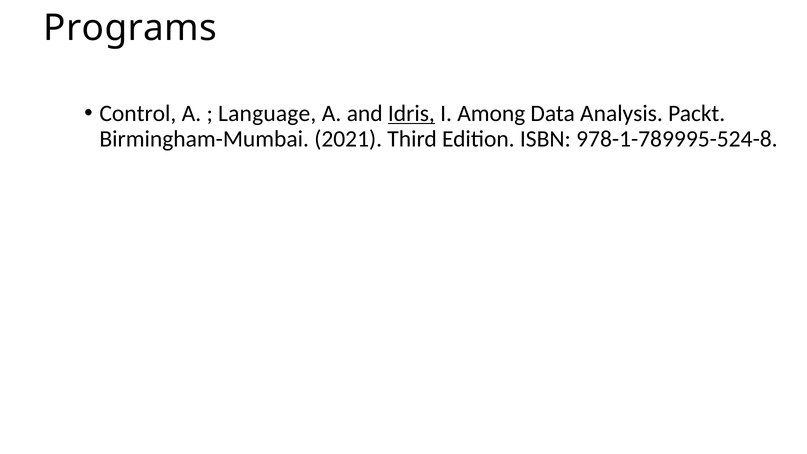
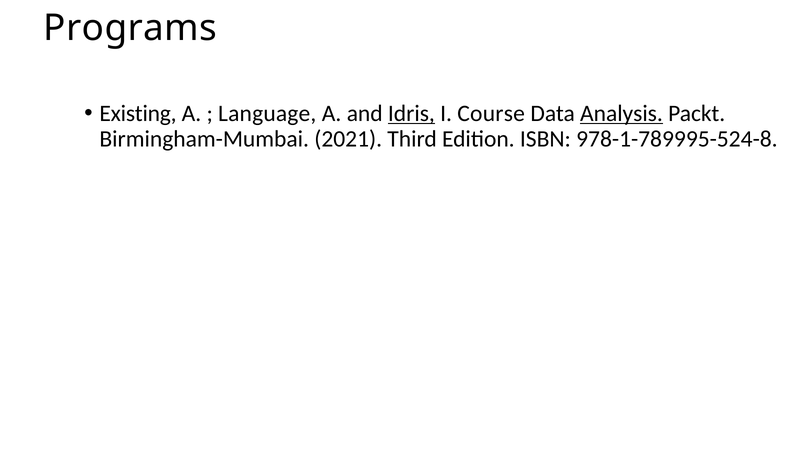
Control: Control -> Existing
Among: Among -> Course
Analysis underline: none -> present
